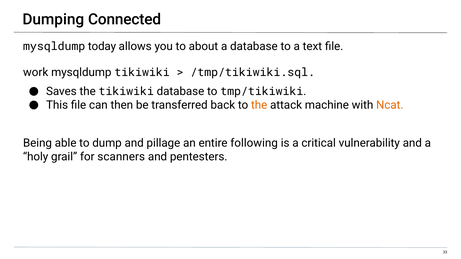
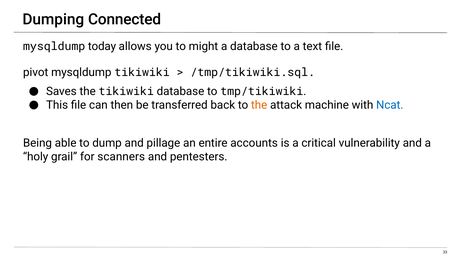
about: about -> might
work: work -> pivot
Ncat colour: orange -> blue
following: following -> accounts
